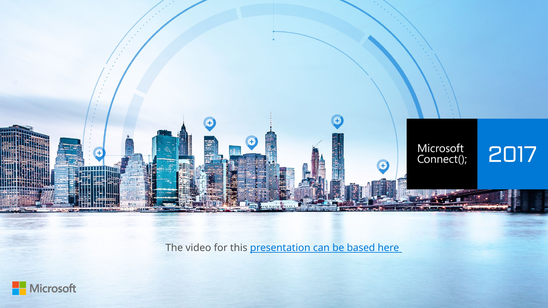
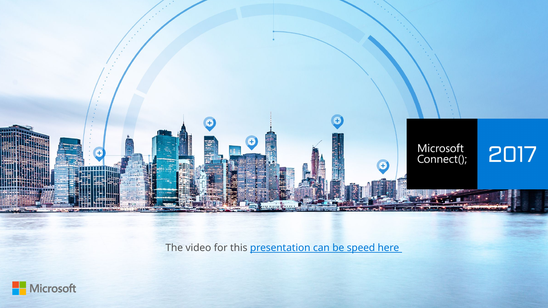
based: based -> speed
